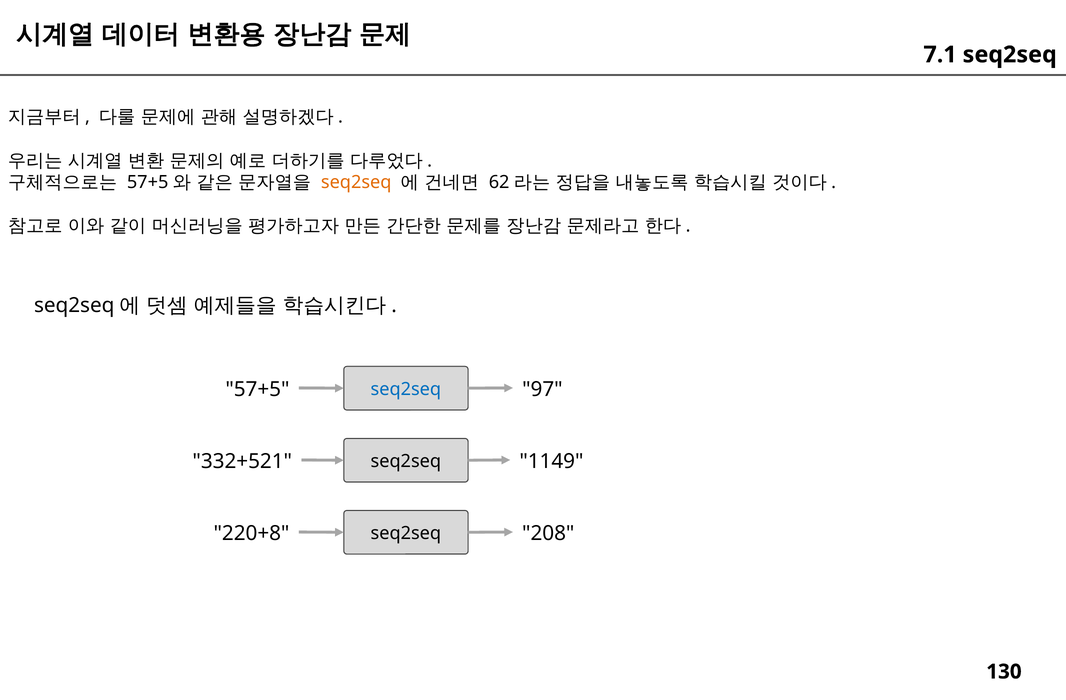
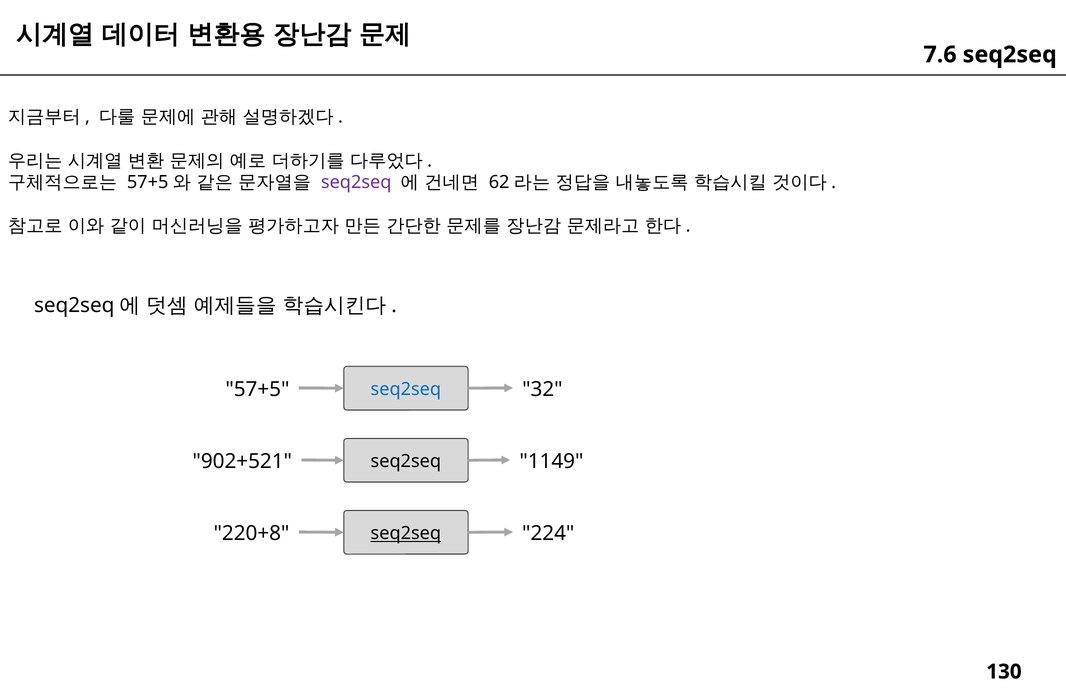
7.1: 7.1 -> 7.6
seq2seq at (356, 182) colour: orange -> purple
97: 97 -> 32
332+521: 332+521 -> 902+521
208: 208 -> 224
seq2seq at (406, 534) underline: none -> present
